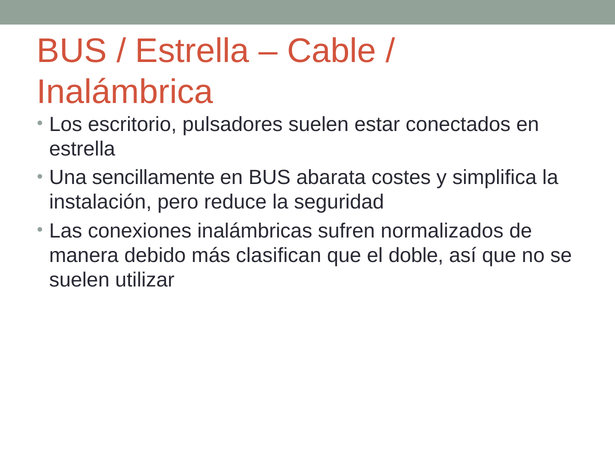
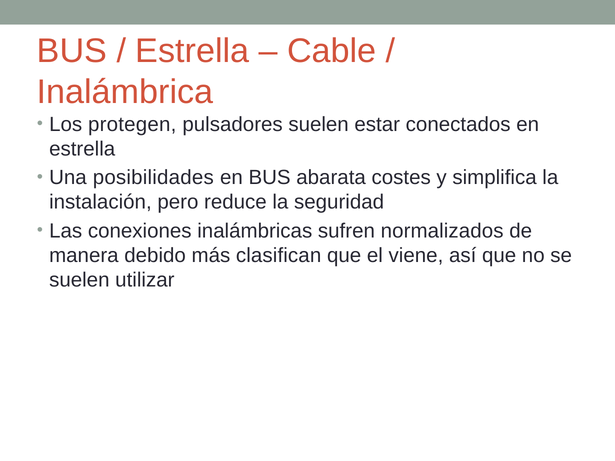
escritorio: escritorio -> protegen
sencillamente: sencillamente -> posibilidades
doble: doble -> viene
